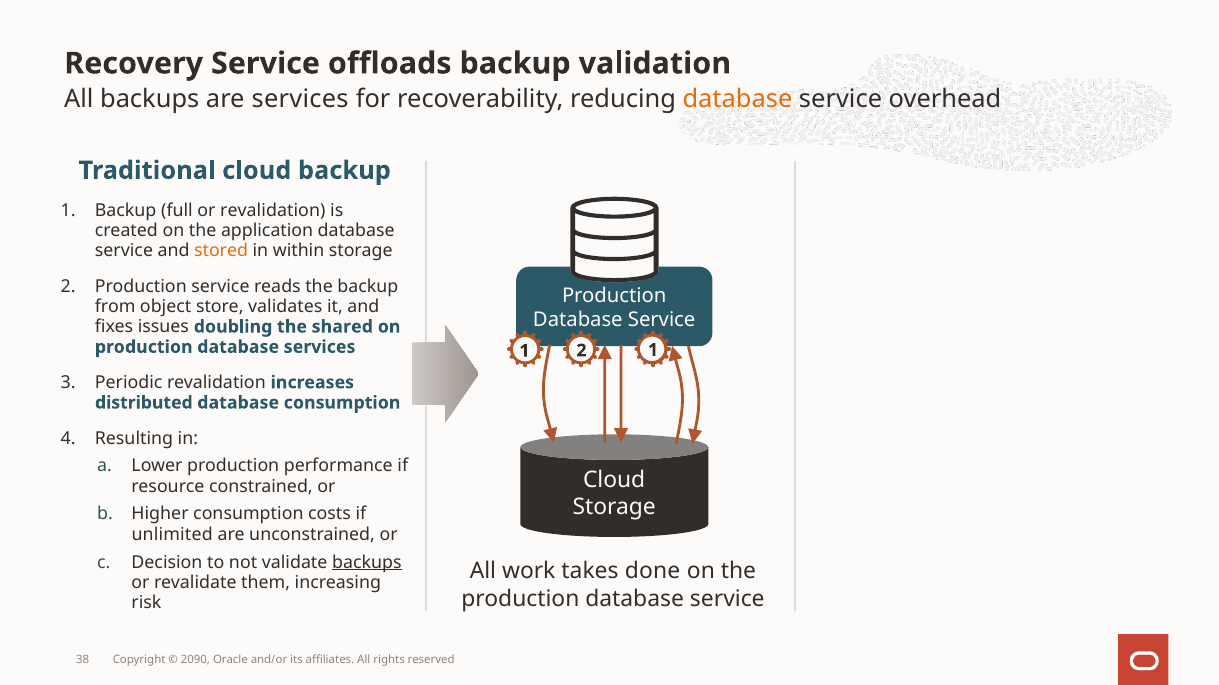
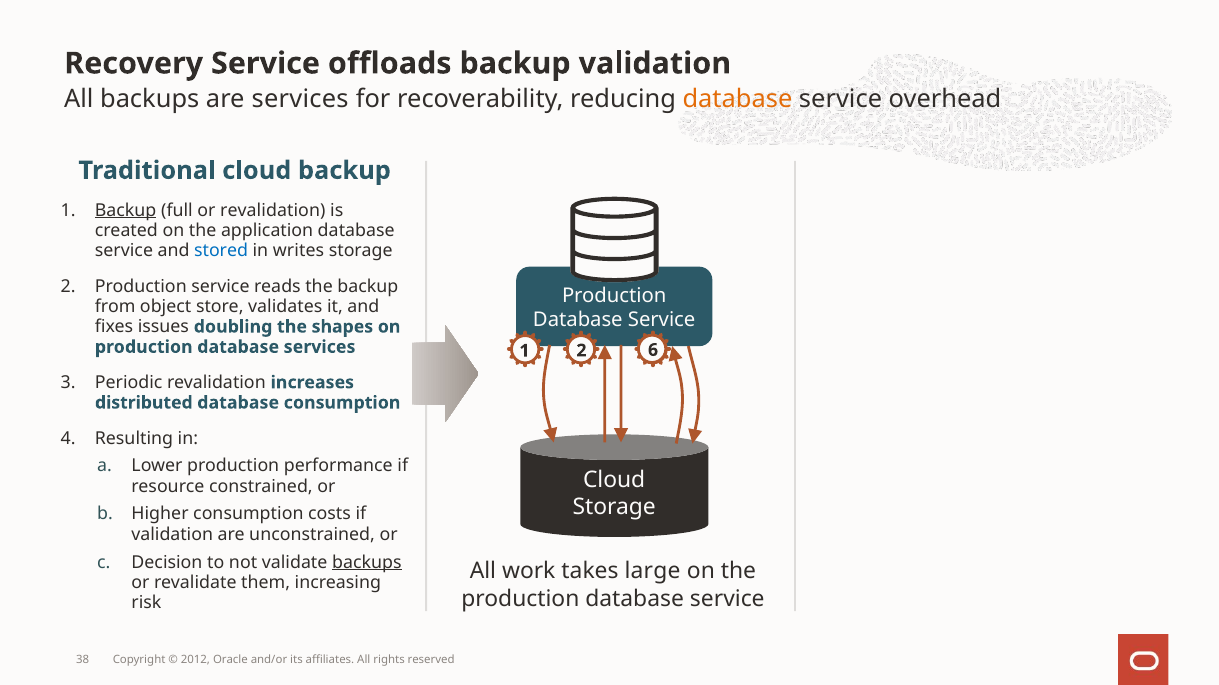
Backup at (126, 210) underline: none -> present
stored colour: orange -> blue
within: within -> writes
shared: shared -> shapes
2 1: 1 -> 6
unlimited at (172, 535): unlimited -> validation
done: done -> large
2090: 2090 -> 2012
